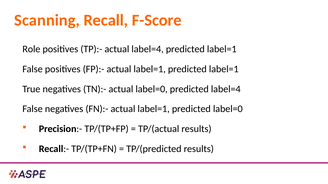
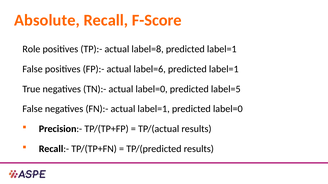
Scanning: Scanning -> Absolute
actual label=4: label=4 -> label=8
FP):- actual label=1: label=1 -> label=6
predicted label=4: label=4 -> label=5
